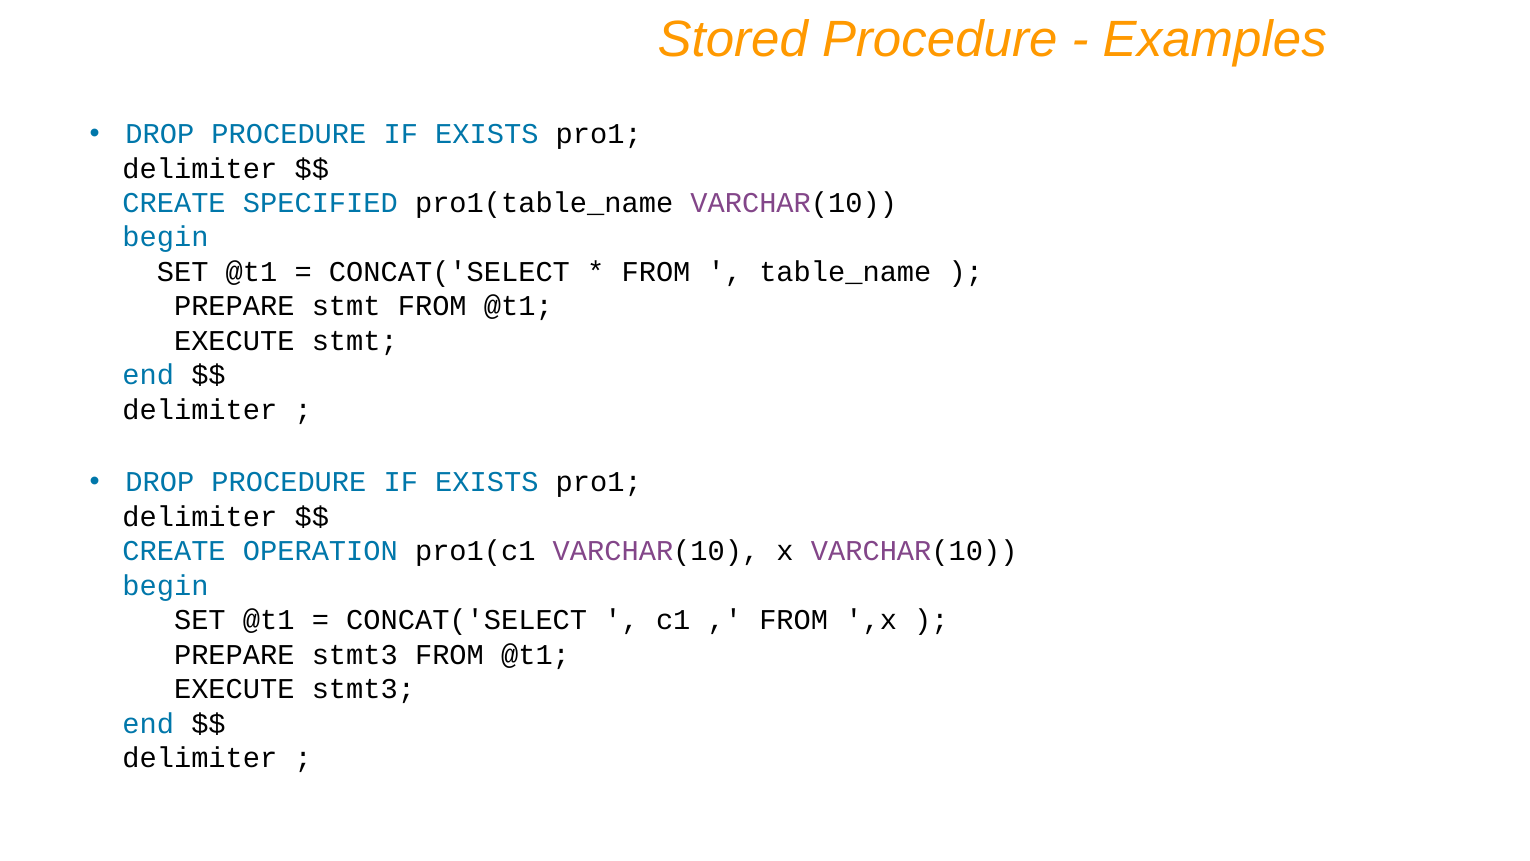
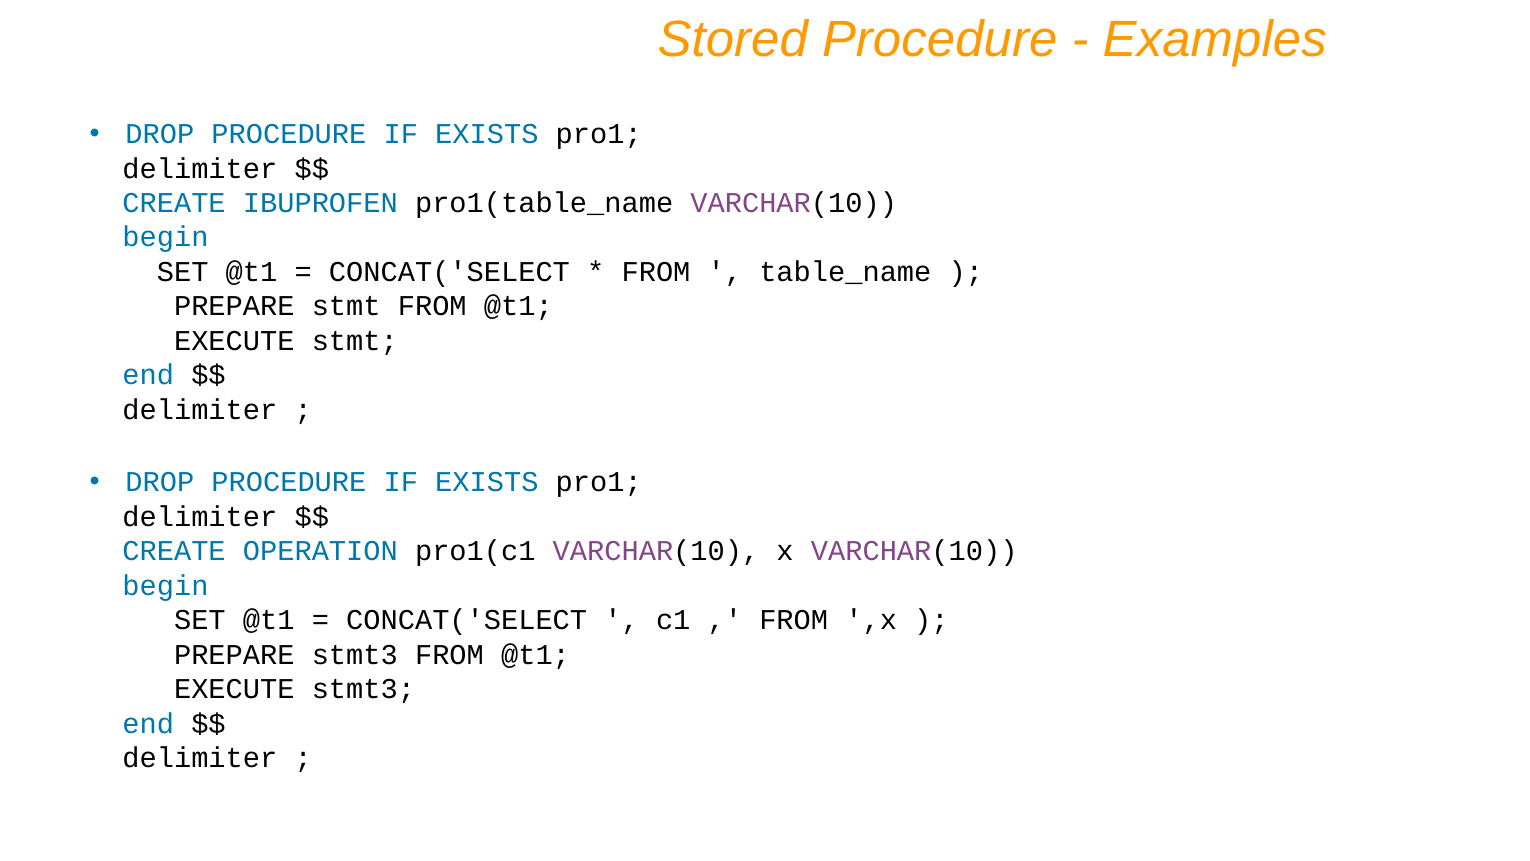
SPECIFIED: SPECIFIED -> IBUPROFEN
